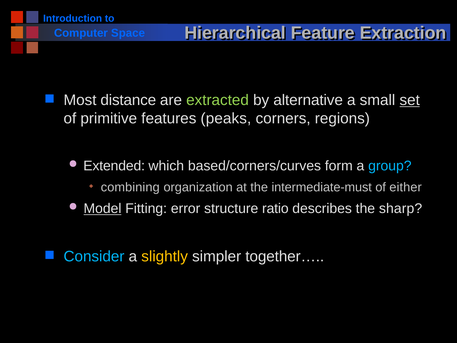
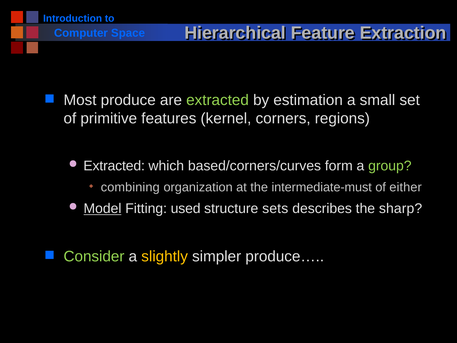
distance: distance -> produce
alternative: alternative -> estimation
set underline: present -> none
peaks: peaks -> kernel
Extended at (114, 166): Extended -> Extracted
group colour: light blue -> light green
error: error -> used
ratio: ratio -> sets
Consider colour: light blue -> light green
together…: together… -> produce…
